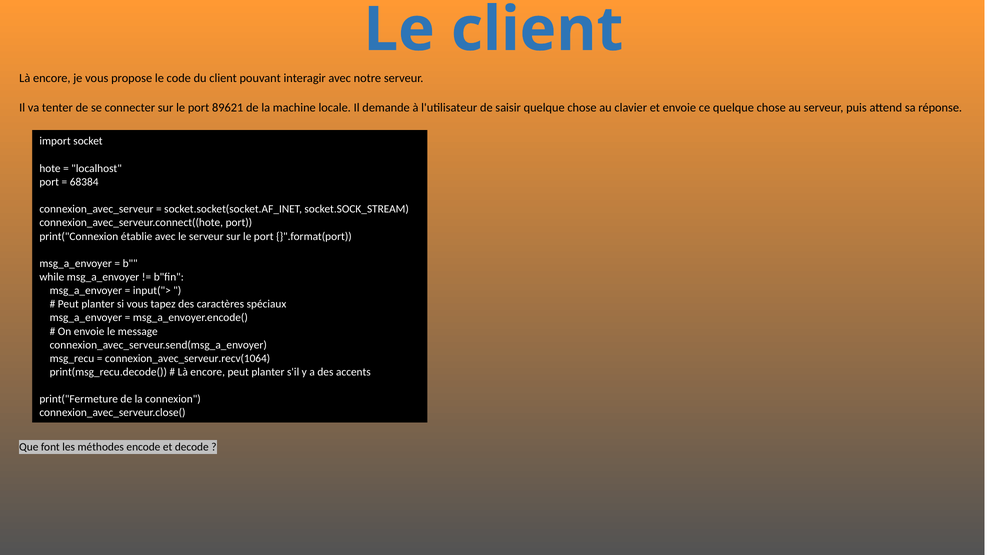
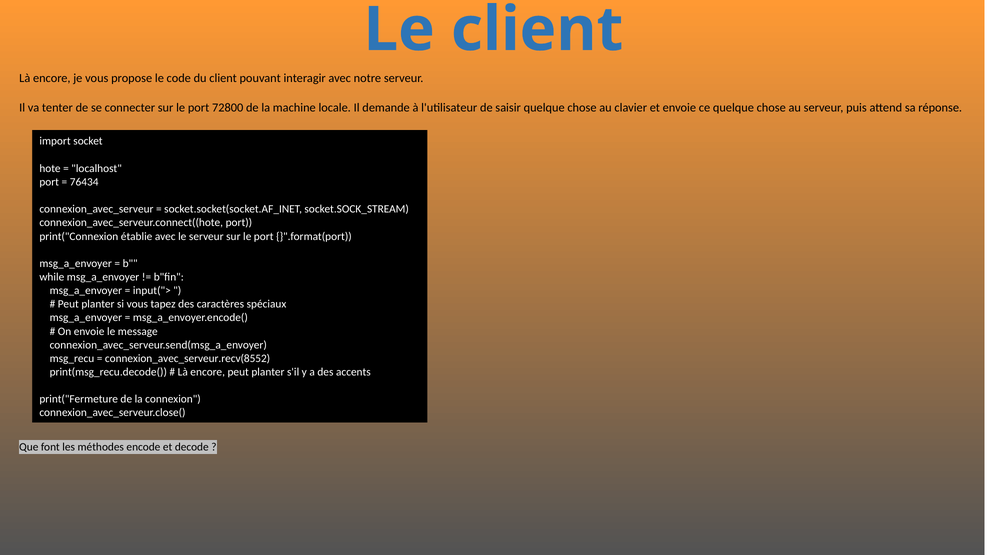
89621: 89621 -> 72800
68384: 68384 -> 76434
connexion_avec_serveur.recv(1064: connexion_avec_serveur.recv(1064 -> connexion_avec_serveur.recv(8552
